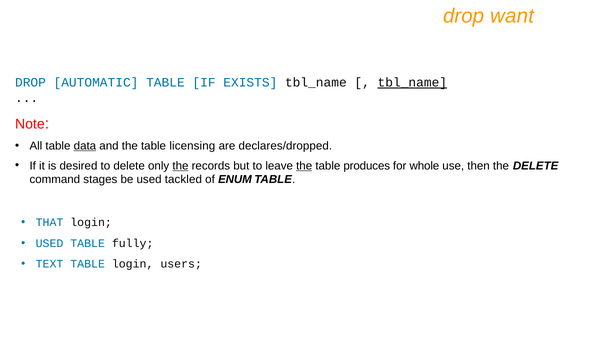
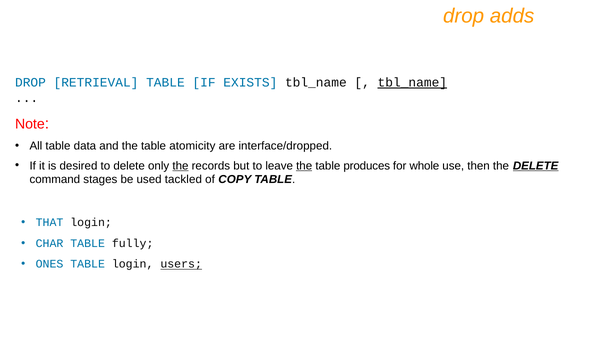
want: want -> adds
AUTOMATIC: AUTOMATIC -> RETRIEVAL
data underline: present -> none
licensing: licensing -> atomicity
declares/dropped: declares/dropped -> interface/dropped
DELETE at (536, 166) underline: none -> present
ENUM: ENUM -> COPY
USED at (50, 244): USED -> CHAR
TEXT: TEXT -> ONES
users underline: none -> present
